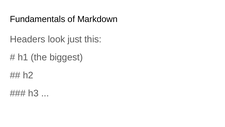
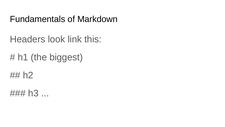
just: just -> link
